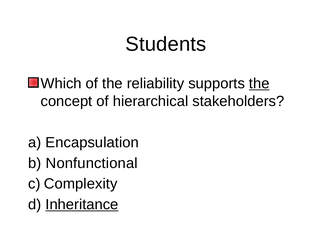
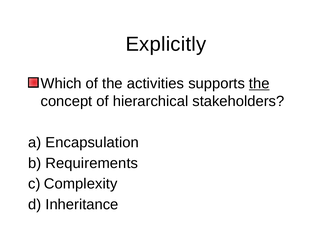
Students: Students -> Explicitly
reliability: reliability -> activities
Nonfunctional: Nonfunctional -> Requirements
Inheritance underline: present -> none
